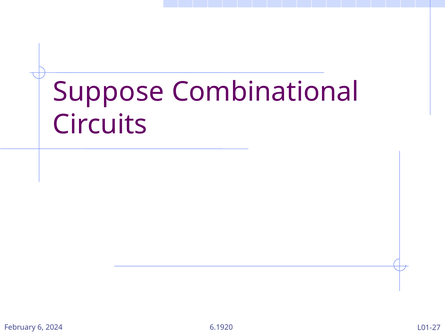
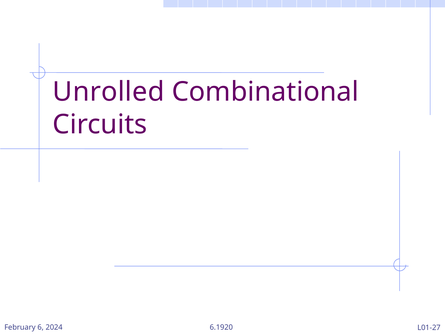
Suppose: Suppose -> Unrolled
